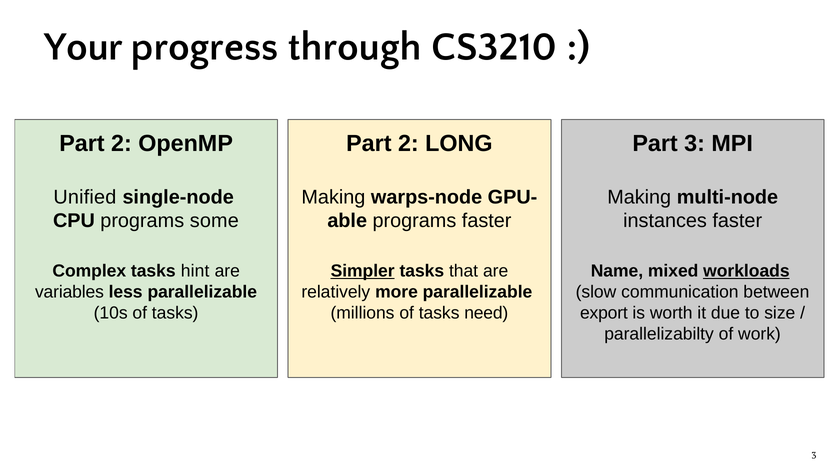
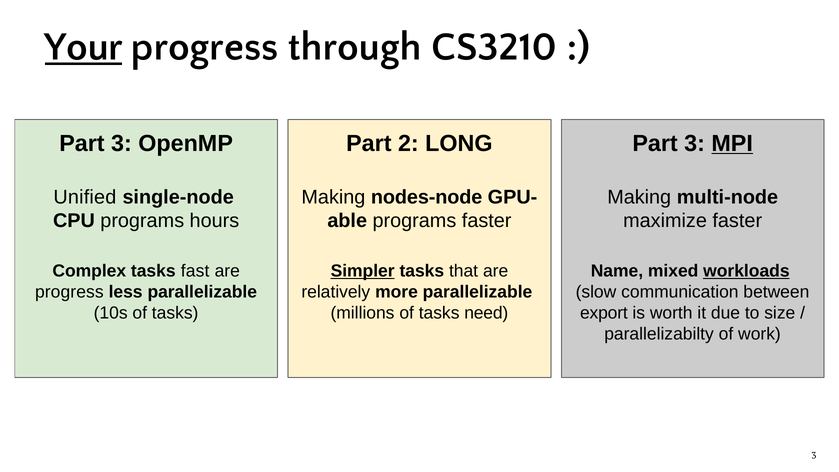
Your underline: none -> present
2 at (121, 143): 2 -> 3
MPI underline: none -> present
warps-node: warps-node -> nodes-node
some: some -> hours
instances: instances -> maximize
hint: hint -> fast
variables at (69, 292): variables -> progress
